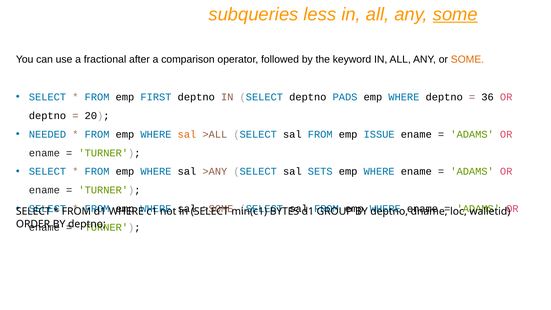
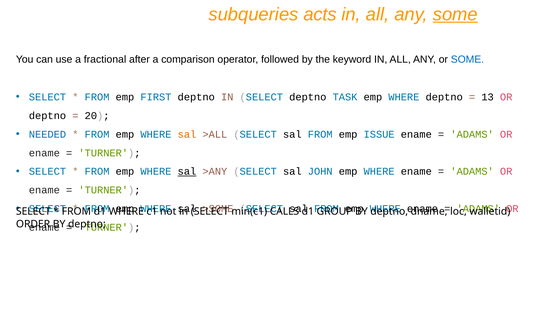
less: less -> acts
SOME at (467, 59) colour: orange -> blue
PADS: PADS -> TASK
36: 36 -> 13
sal at (187, 171) underline: none -> present
SETS: SETS -> JOHN
BYTES: BYTES -> CALLS
